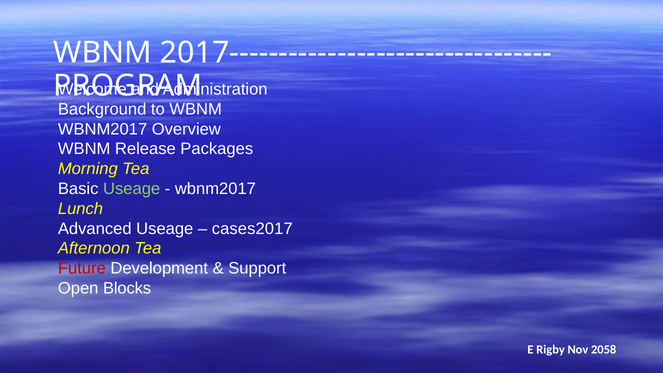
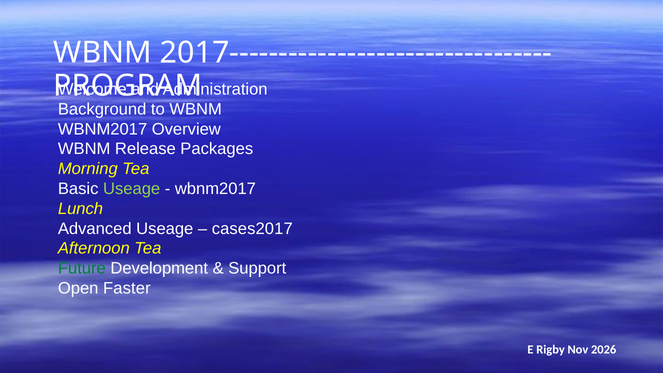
Future colour: red -> green
Blocks: Blocks -> Faster
2058: 2058 -> 2026
